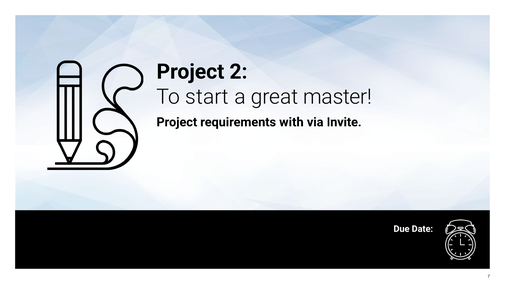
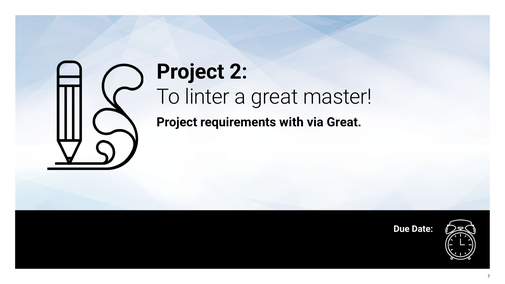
start: start -> linter
via Invite: Invite -> Great
